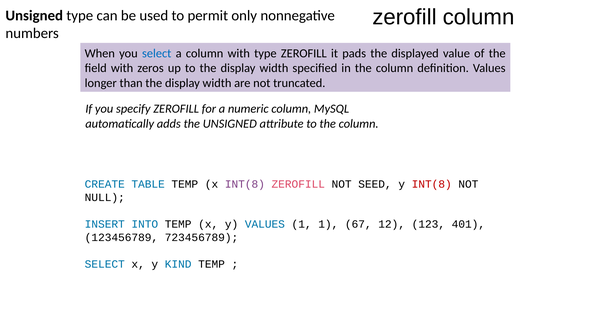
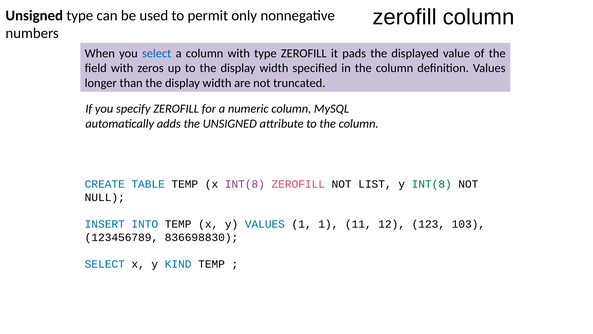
SEED: SEED -> LIST
INT(8 at (432, 184) colour: red -> green
67: 67 -> 11
401: 401 -> 103
723456789: 723456789 -> 836698830
